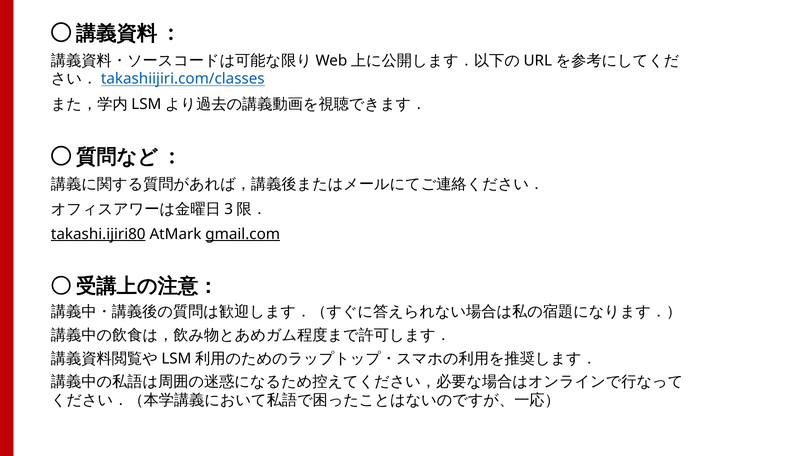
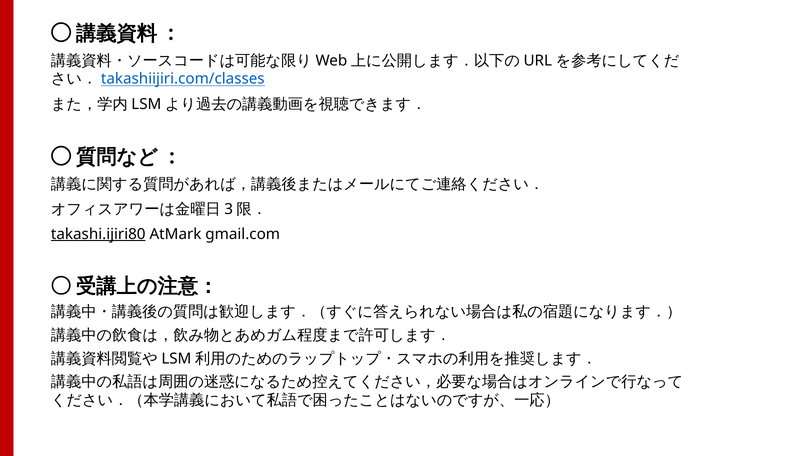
gmail.com underline: present -> none
